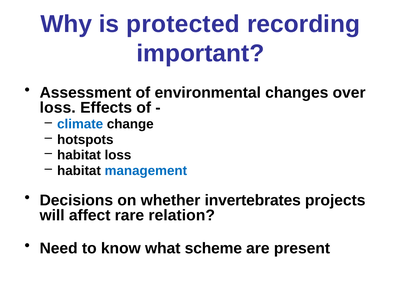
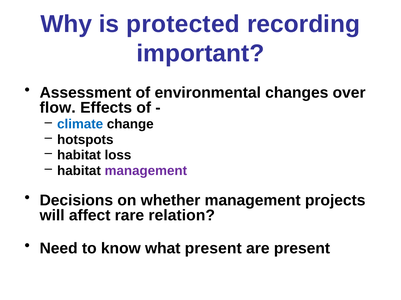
loss at (58, 108): loss -> flow
management at (146, 171) colour: blue -> purple
whether invertebrates: invertebrates -> management
what scheme: scheme -> present
